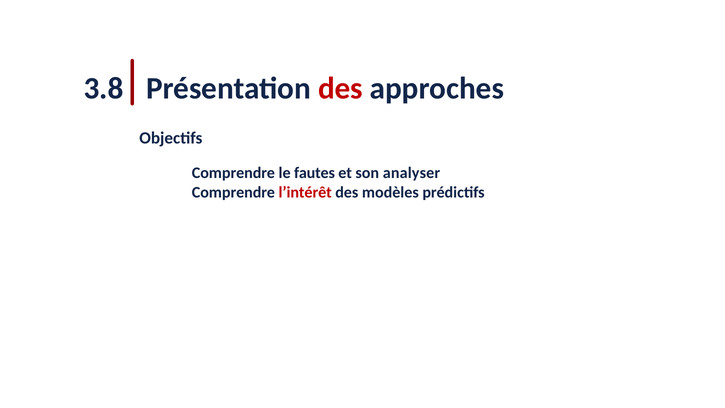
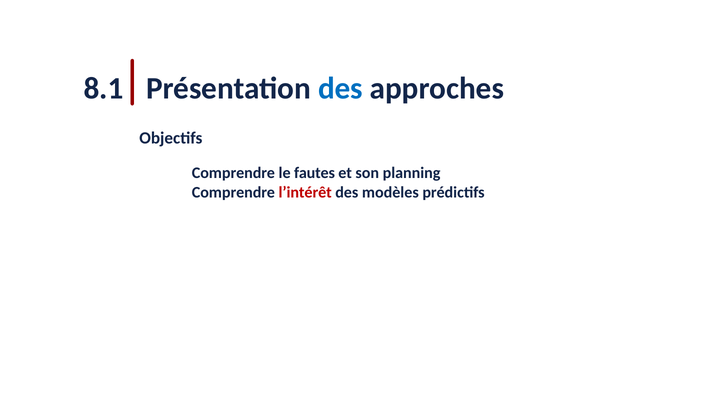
3.8: 3.8 -> 8.1
des at (340, 88) colour: red -> blue
analyser: analyser -> planning
